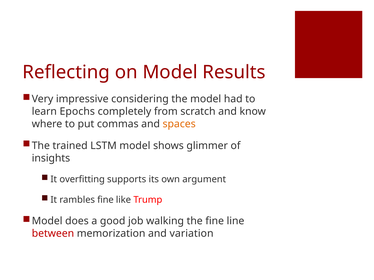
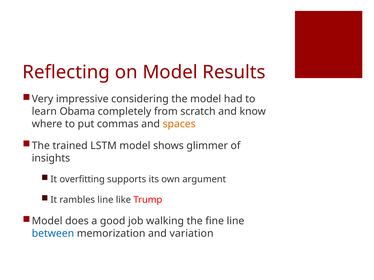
Epochs: Epochs -> Obama
rambles fine: fine -> line
between colour: red -> blue
